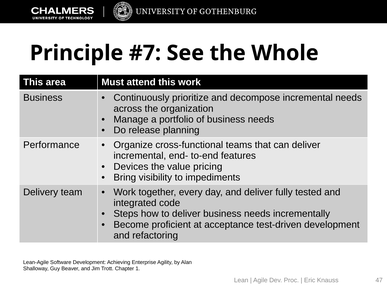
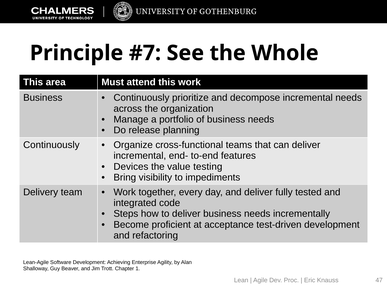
Performance at (51, 145): Performance -> Continuously
pricing: pricing -> testing
